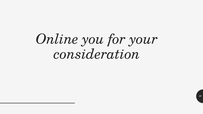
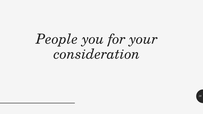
Online: Online -> People
